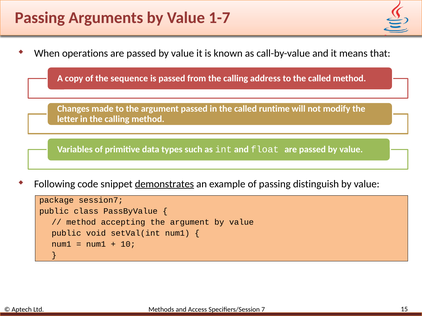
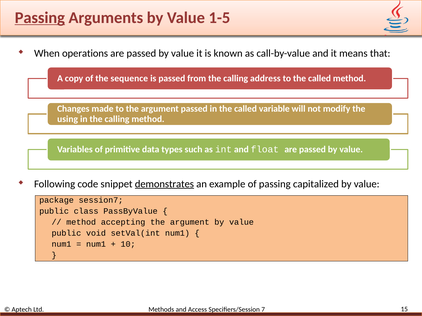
Passing at (40, 18) underline: none -> present
1-7: 1-7 -> 1-5
runtime: runtime -> variable
letter: letter -> using
distinguish: distinguish -> capitalized
